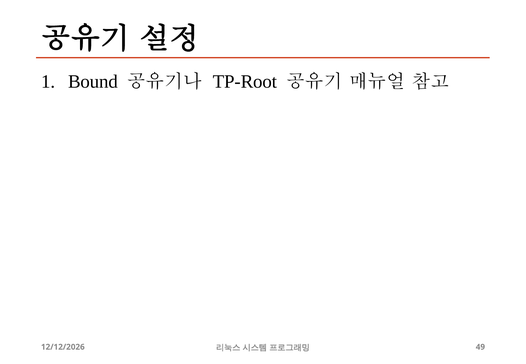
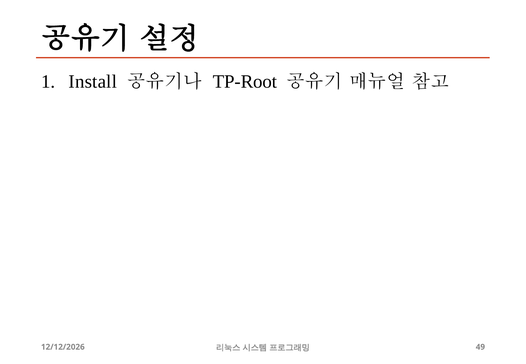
Bound: Bound -> Install
